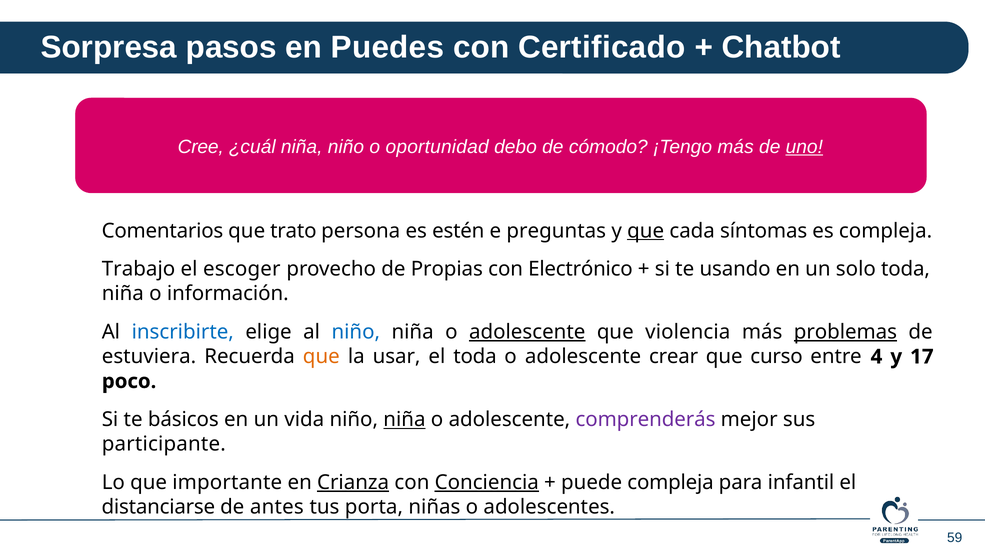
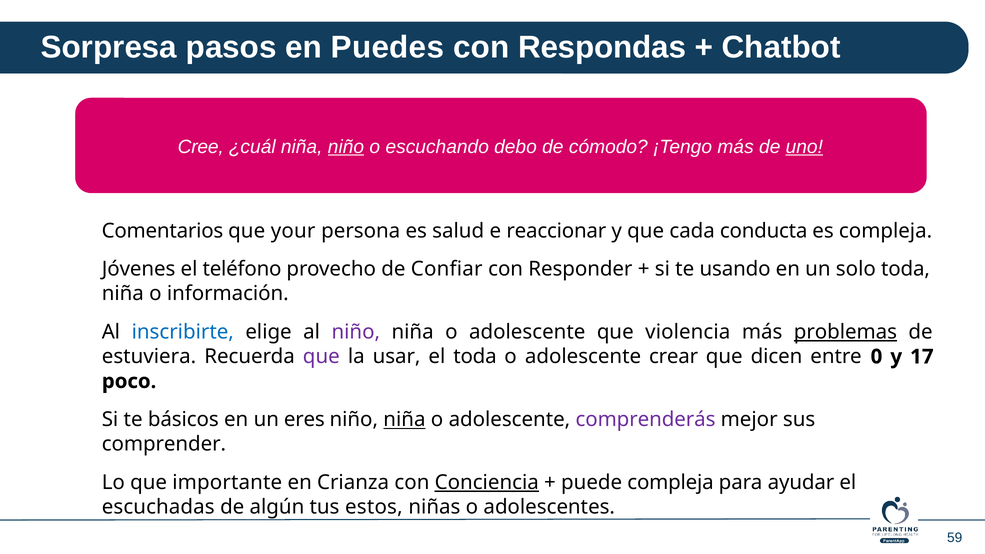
Certificado: Certificado -> Respondas
niño at (346, 147) underline: none -> present
oportunidad: oportunidad -> escuchando
trato: trato -> your
estén: estén -> salud
preguntas: preguntas -> reaccionar
que at (646, 231) underline: present -> none
síntomas: síntomas -> conducta
Trabajo: Trabajo -> Jóvenes
escoger: escoger -> teléfono
Propias: Propias -> Confiar
Electrónico: Electrónico -> Responder
niño at (356, 332) colour: blue -> purple
adolescente at (527, 332) underline: present -> none
que at (321, 357) colour: orange -> purple
curso: curso -> dicen
4: 4 -> 0
vida: vida -> eres
participante: participante -> comprender
Crianza underline: present -> none
infantil: infantil -> ayudar
distanciarse: distanciarse -> escuchadas
antes: antes -> algún
porta: porta -> estos
